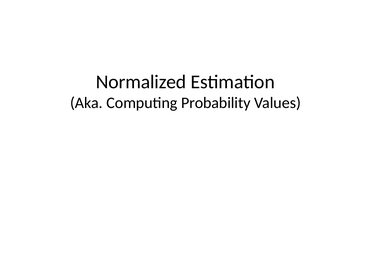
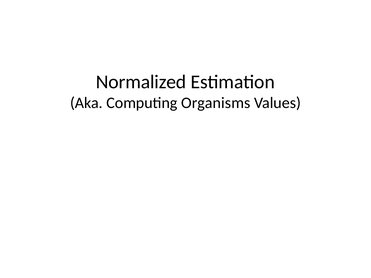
Probability: Probability -> Organisms
